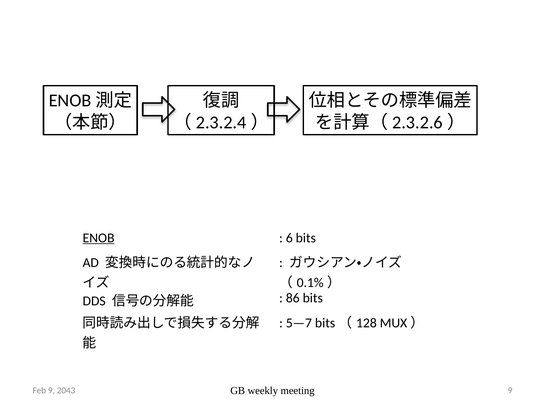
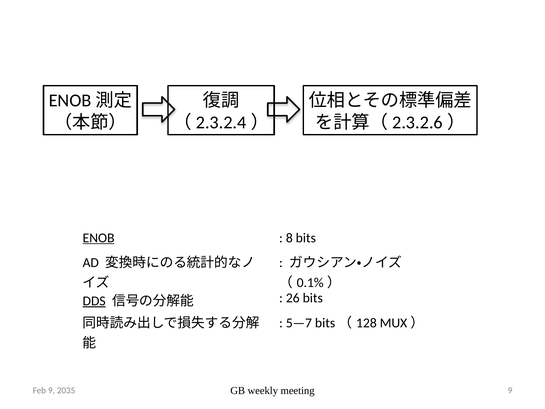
6: 6 -> 8
DDS underline: none -> present
86: 86 -> 26
2043: 2043 -> 2035
